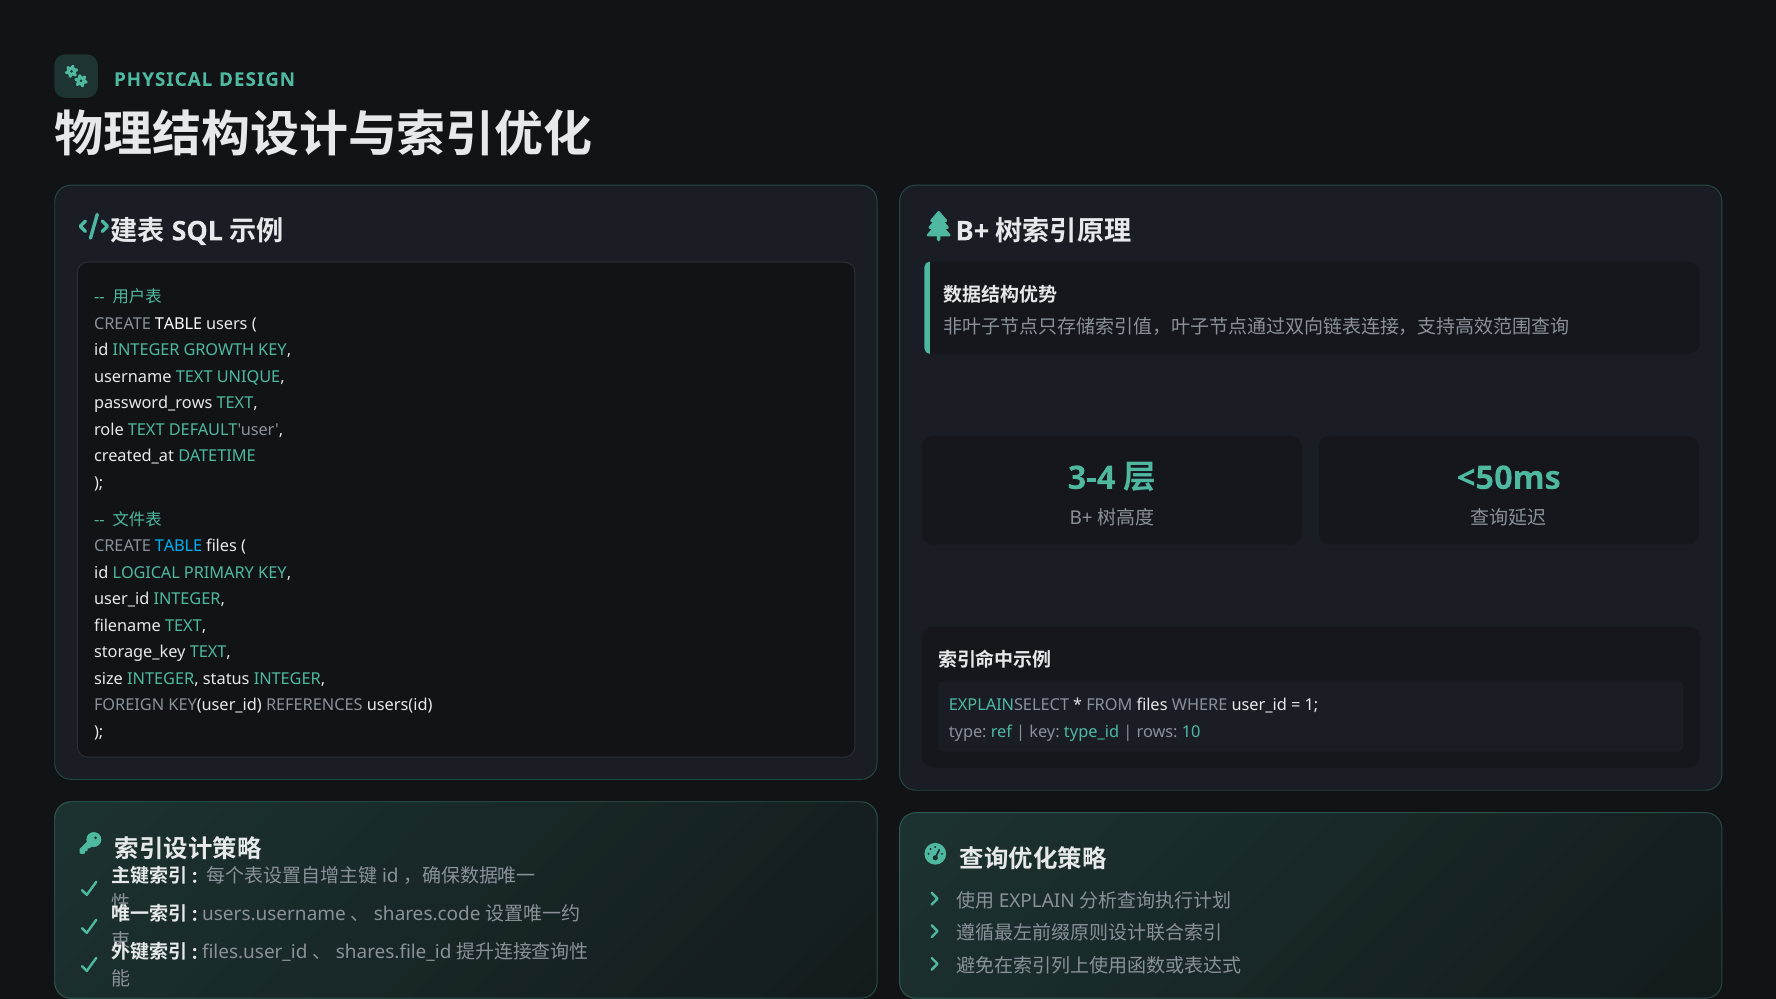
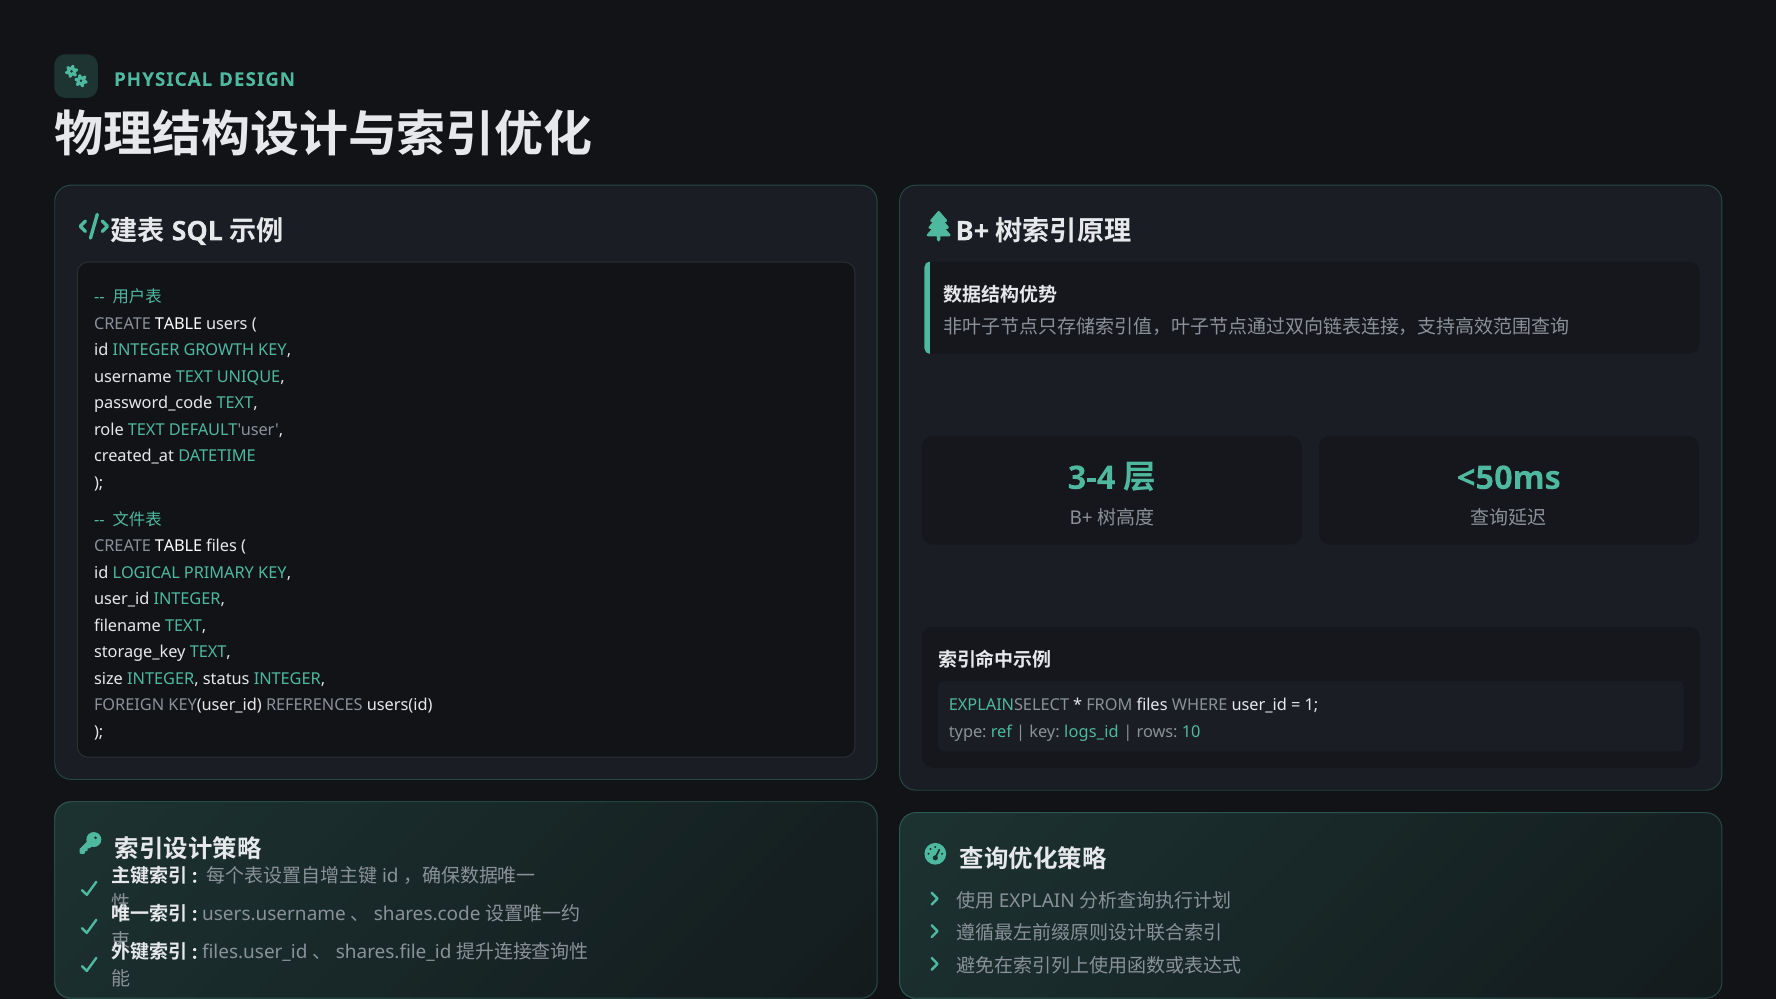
password_rows: password_rows -> password_code
TABLE at (179, 547) colour: light blue -> white
type_id: type_id -> logs_id
